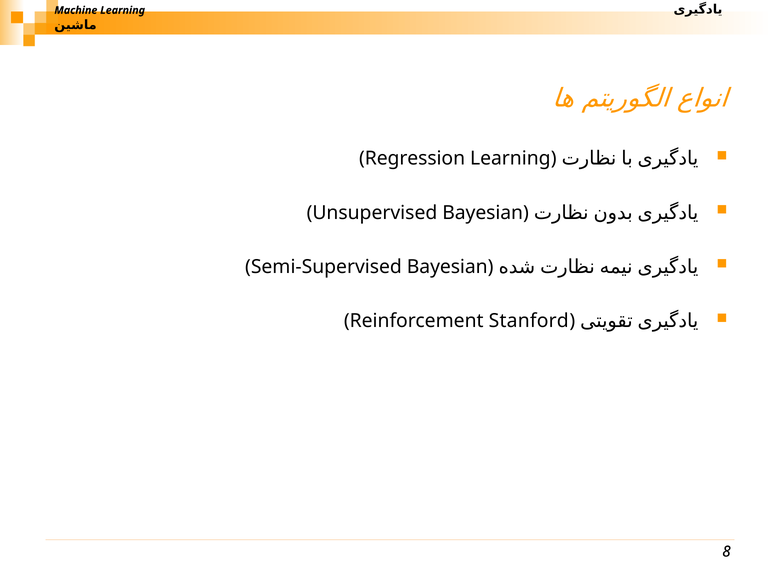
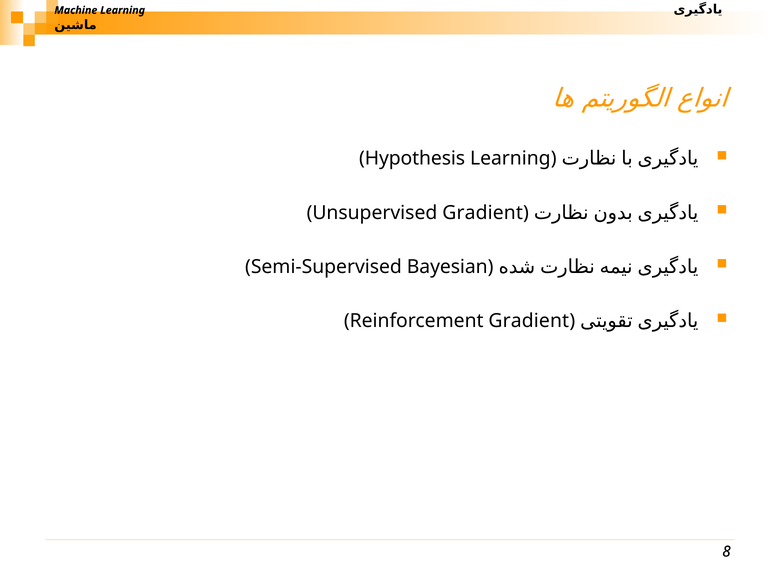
Regression: Regression -> Hypothesis
Unsupervised Bayesian: Bayesian -> Gradient
Reinforcement Stanford: Stanford -> Gradient
